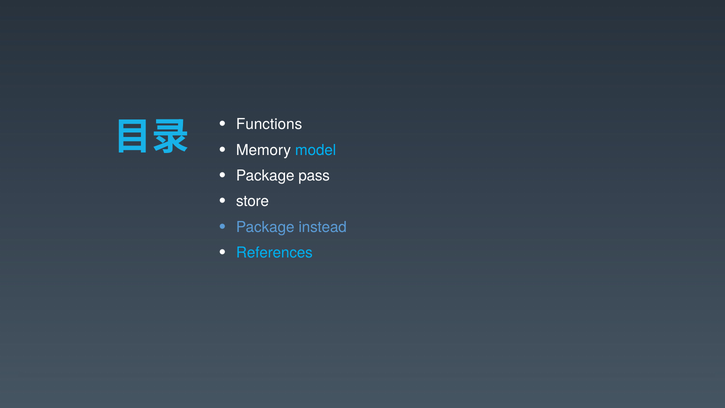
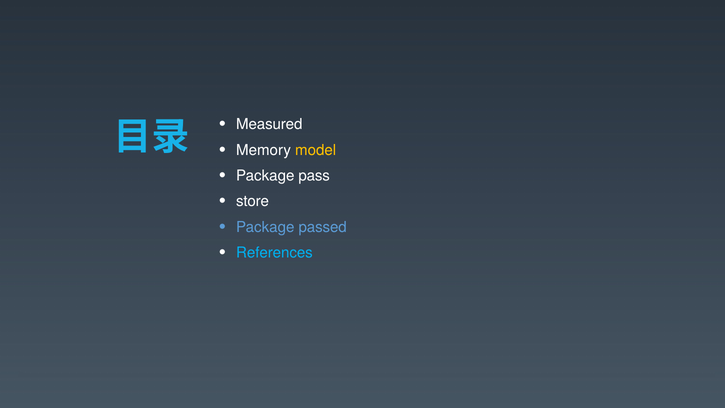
Functions: Functions -> Measured
model colour: light blue -> yellow
instead: instead -> passed
